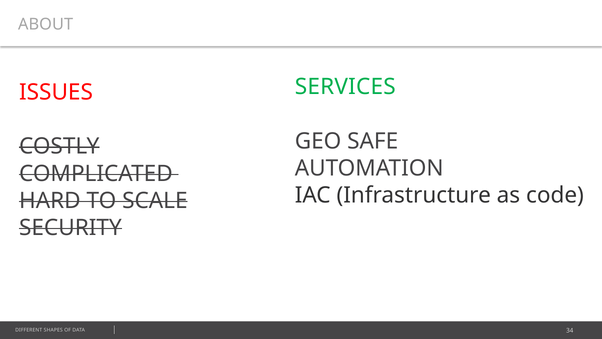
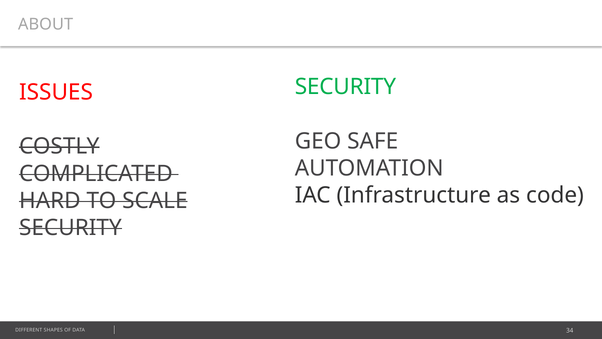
SERVICES at (345, 87): SERVICES -> SECURITY
